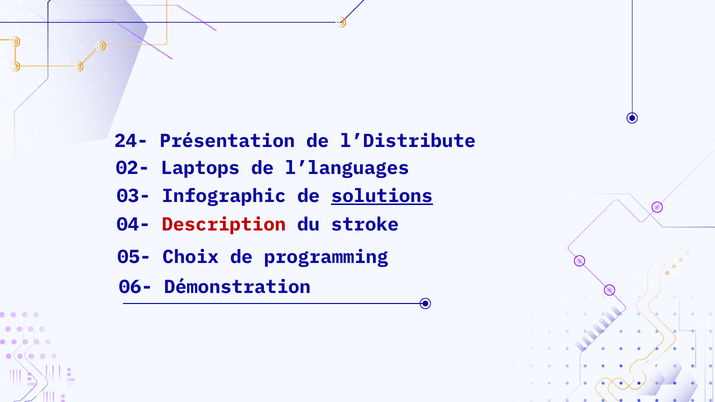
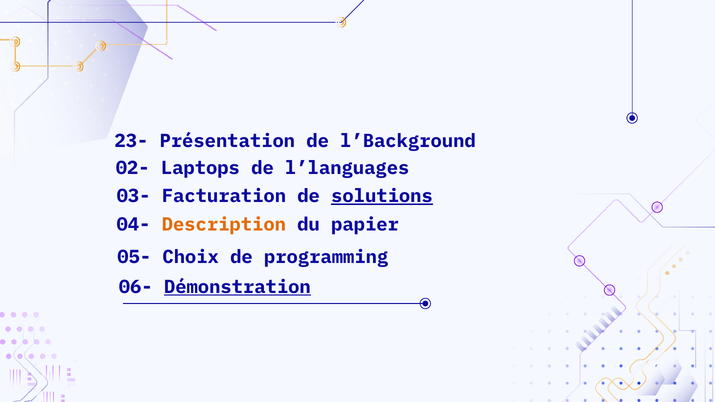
24-: 24- -> 23-
l’Distribute: l’Distribute -> l’Background
Infographic: Infographic -> Facturation
Description colour: red -> orange
stroke: stroke -> papier
Démonstration underline: none -> present
